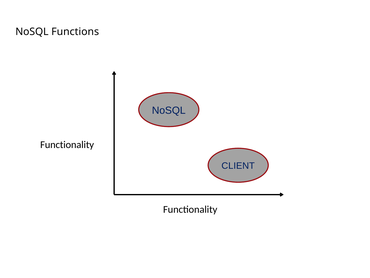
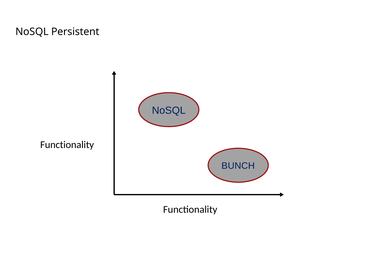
Functions: Functions -> Persistent
CLIENT: CLIENT -> BUNCH
